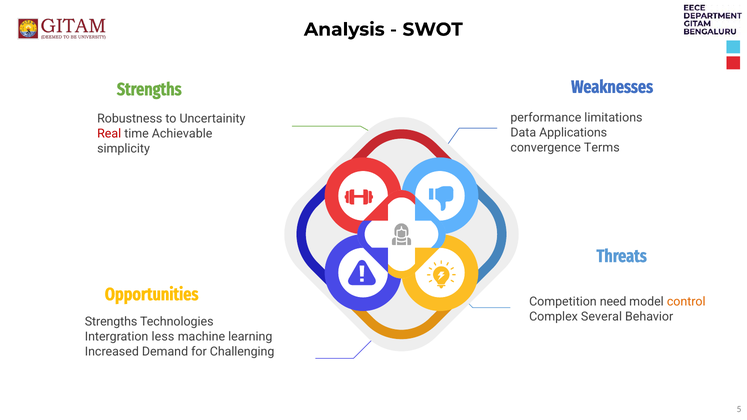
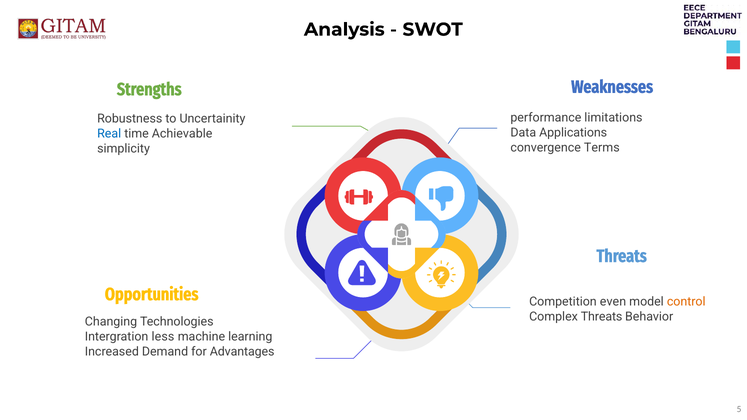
Real colour: red -> blue
need: need -> even
Complex Several: Several -> Threats
Strengths at (111, 322): Strengths -> Changing
Challenging: Challenging -> Advantages
